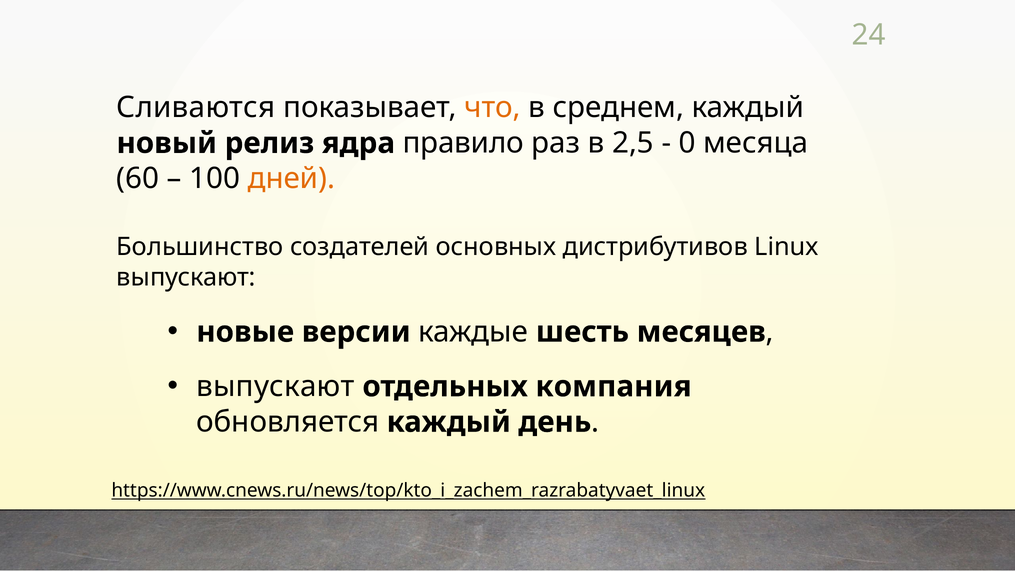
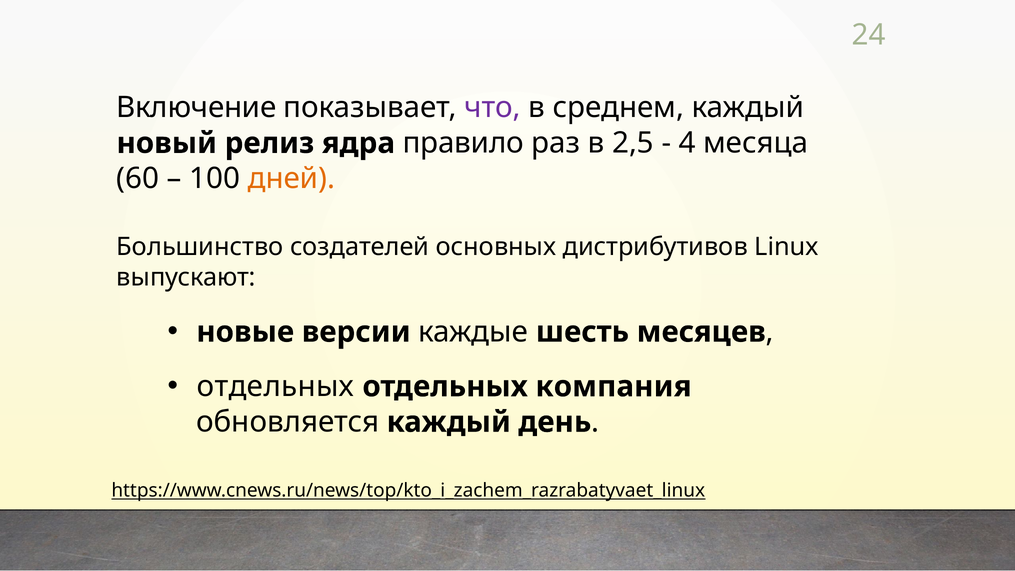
Сливаются: Сливаются -> Включение
что colour: orange -> purple
0: 0 -> 4
выпускают at (275, 386): выпускают -> отдельных
